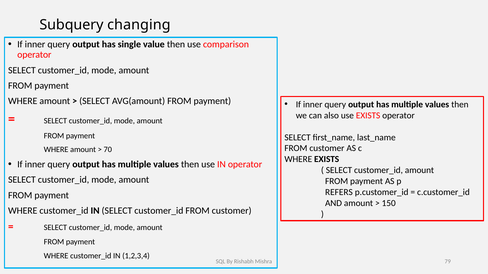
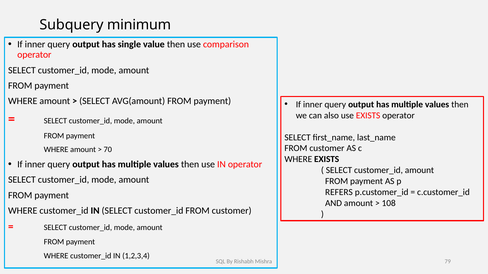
changing: changing -> minimum
150: 150 -> 108
